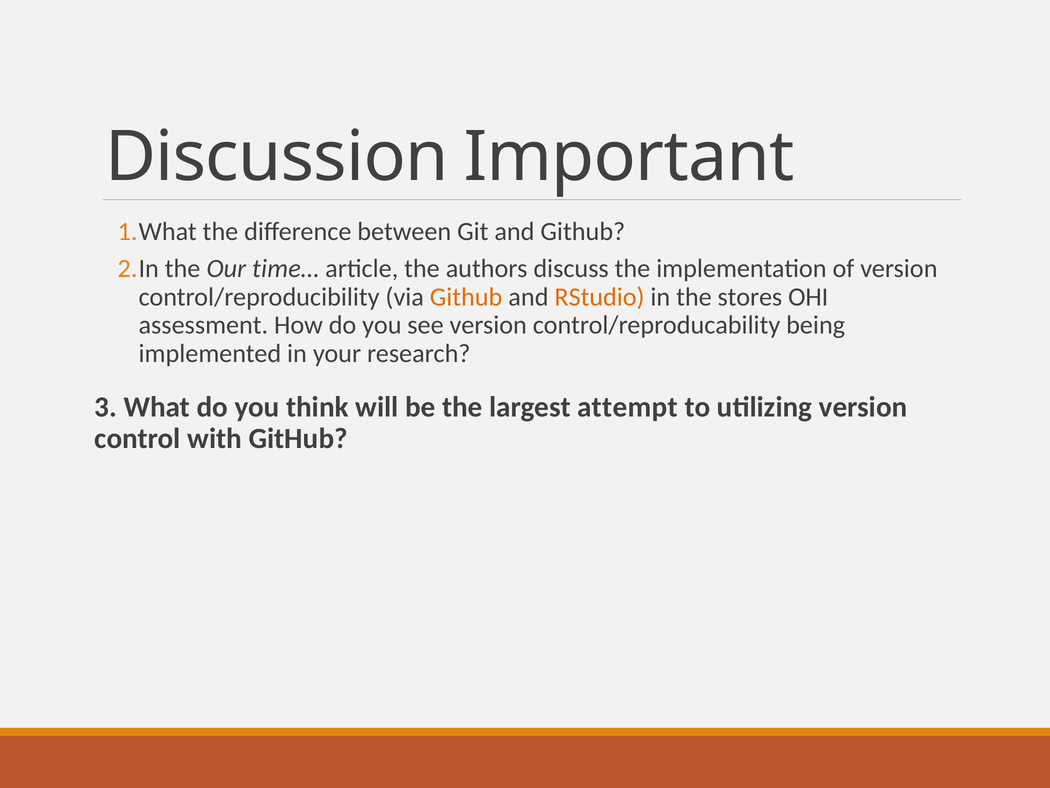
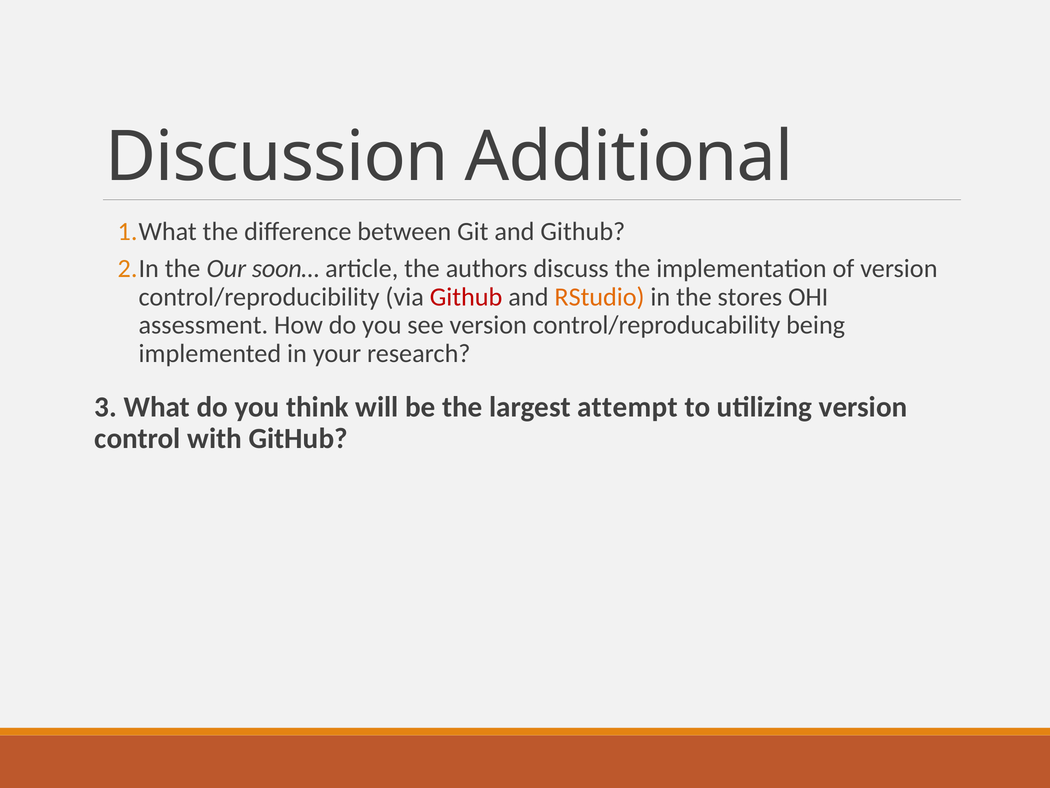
Important: Important -> Additional
time…: time… -> soon…
Github at (466, 297) colour: orange -> red
